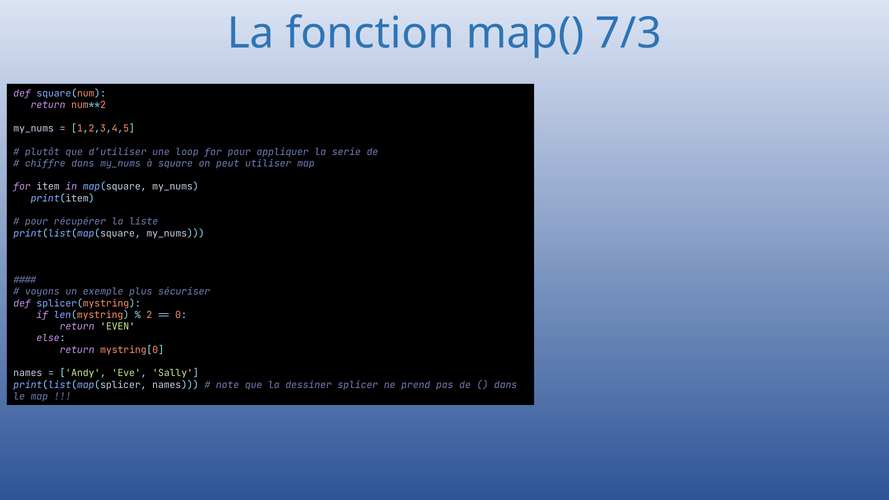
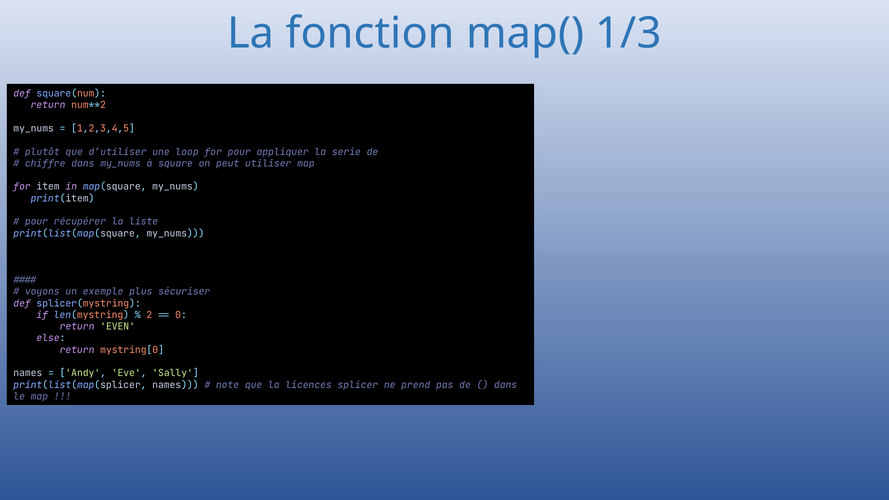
7/3: 7/3 -> 1/3
dessiner: dessiner -> licences
